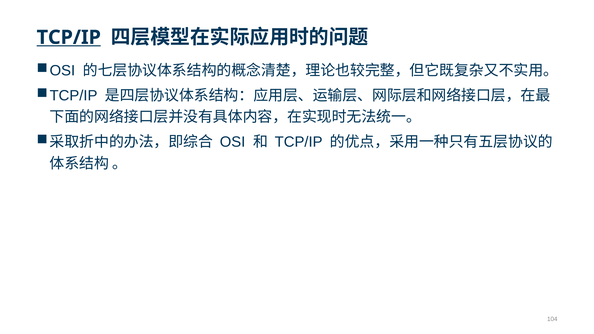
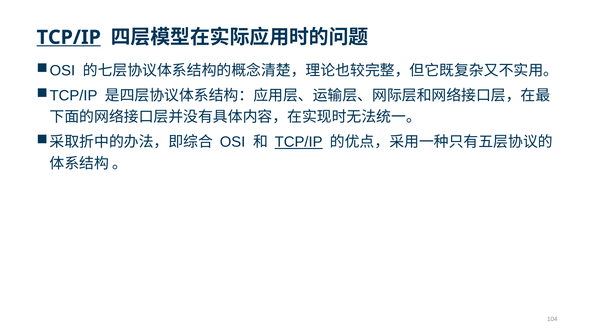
TCP/IP at (299, 142) underline: none -> present
